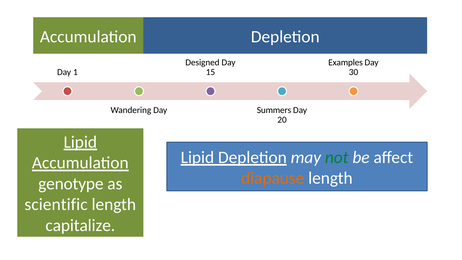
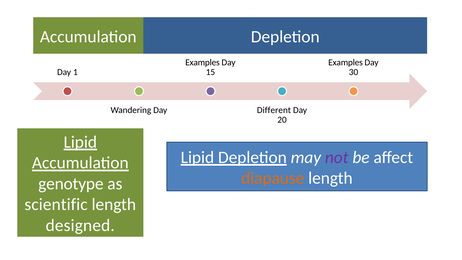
Designed at (202, 62): Designed -> Examples
Summers: Summers -> Different
not colour: green -> purple
capitalize: capitalize -> designed
